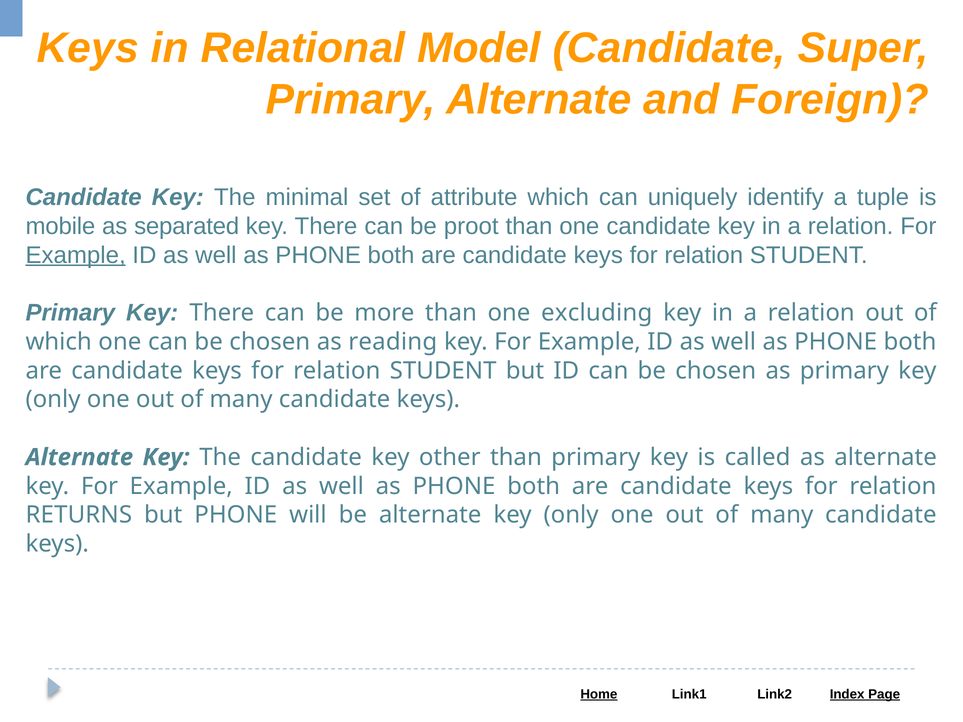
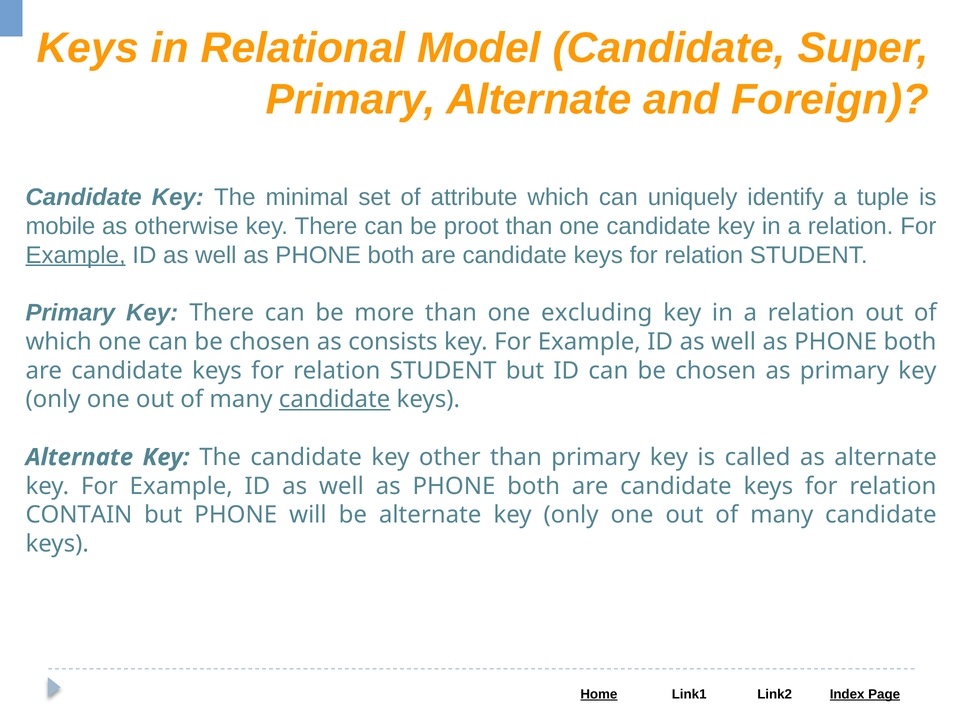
separated: separated -> otherwise
reading: reading -> consists
candidate at (335, 400) underline: none -> present
RETURNS: RETURNS -> CONTAIN
